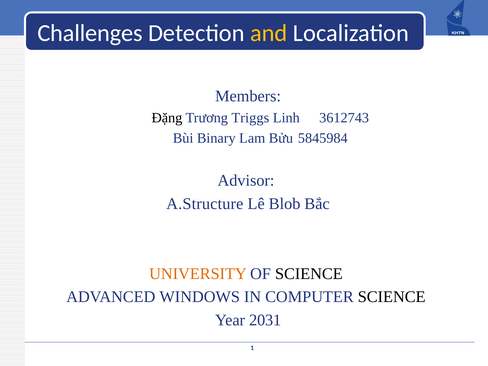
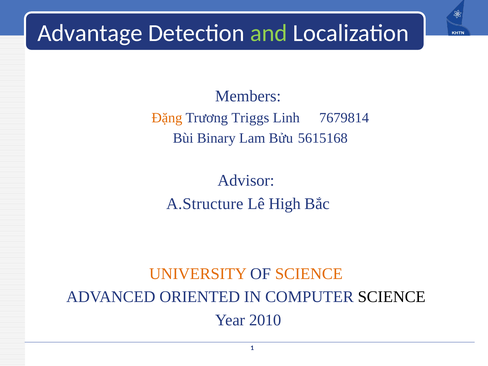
Challenges: Challenges -> Advantage
and colour: yellow -> light green
Đặng colour: black -> orange
3612743: 3612743 -> 7679814
5845984: 5845984 -> 5615168
Blob: Blob -> High
SCIENCE at (309, 274) colour: black -> orange
WINDOWS: WINDOWS -> ORIENTED
2031: 2031 -> 2010
